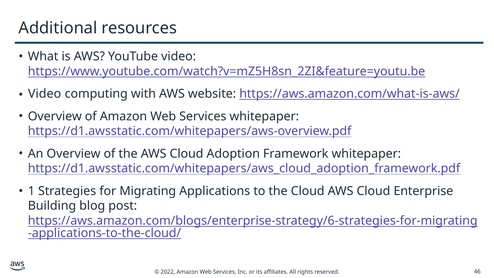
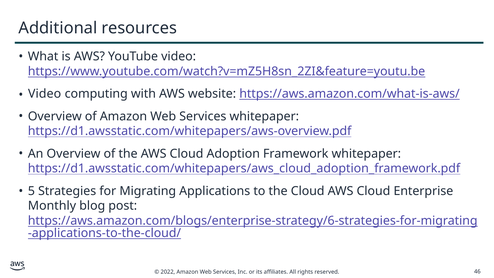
1: 1 -> 5
Building: Building -> Monthly
